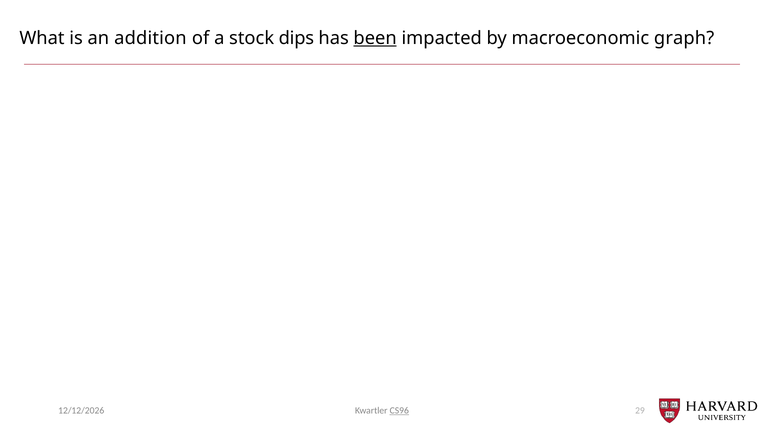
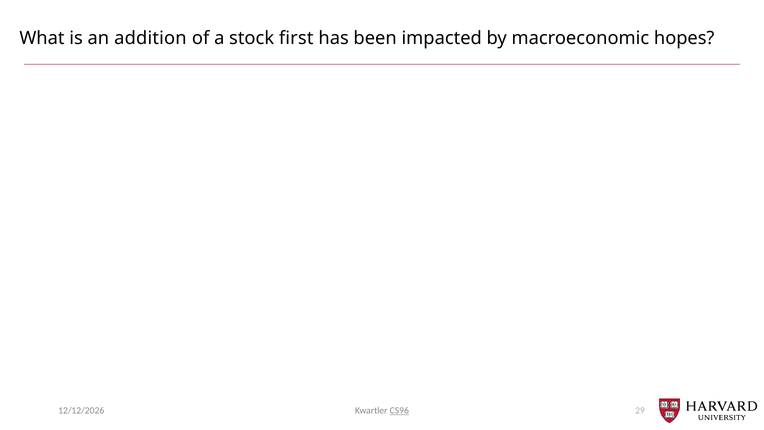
dips: dips -> first
been underline: present -> none
graph: graph -> hopes
